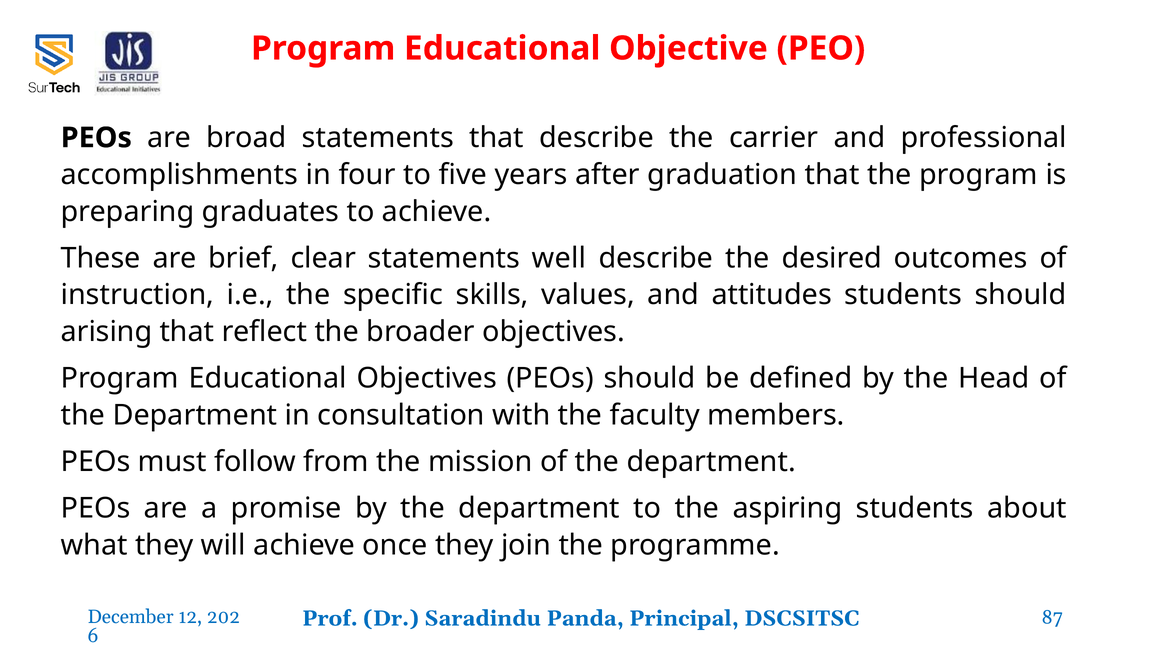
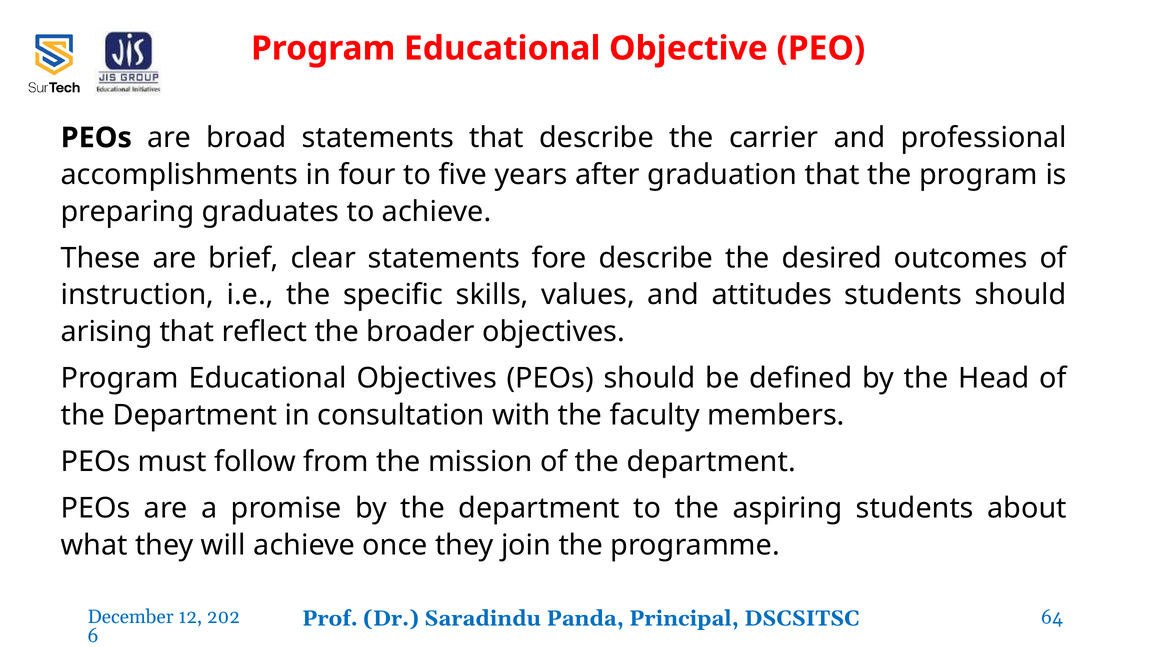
well: well -> fore
87: 87 -> 64
